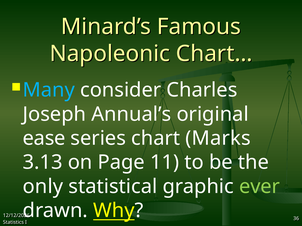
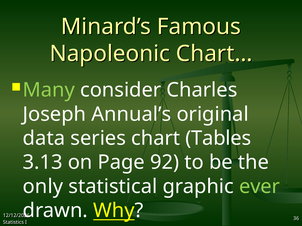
Many colour: light blue -> light green
ease: ease -> data
Marks: Marks -> Tables
11: 11 -> 92
